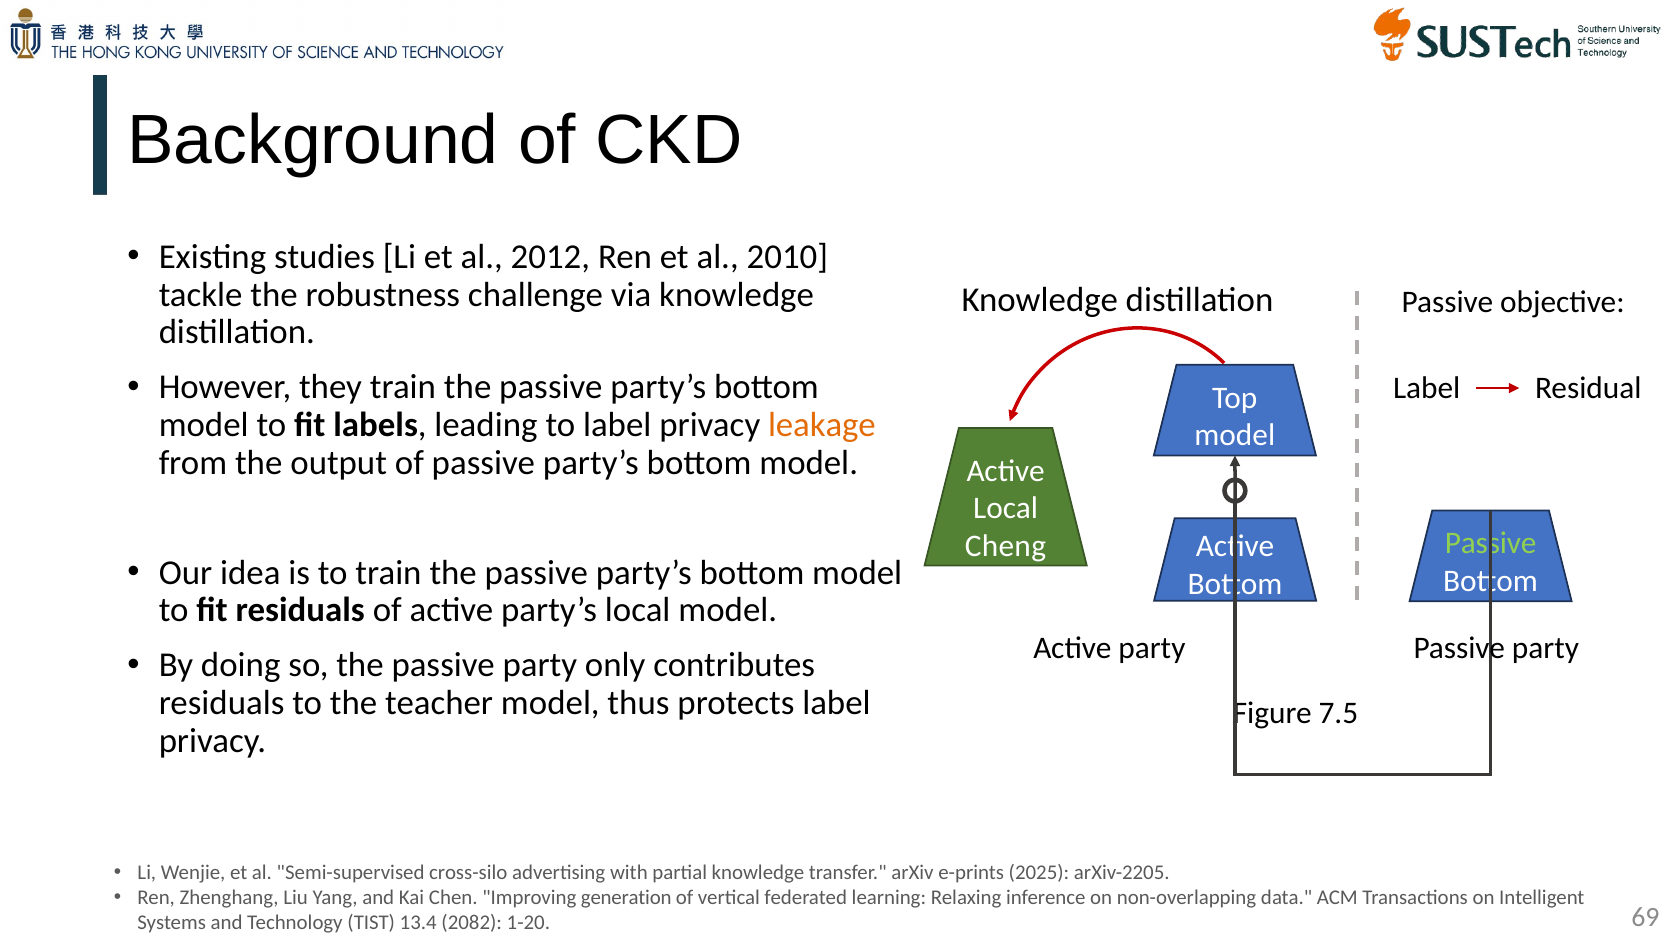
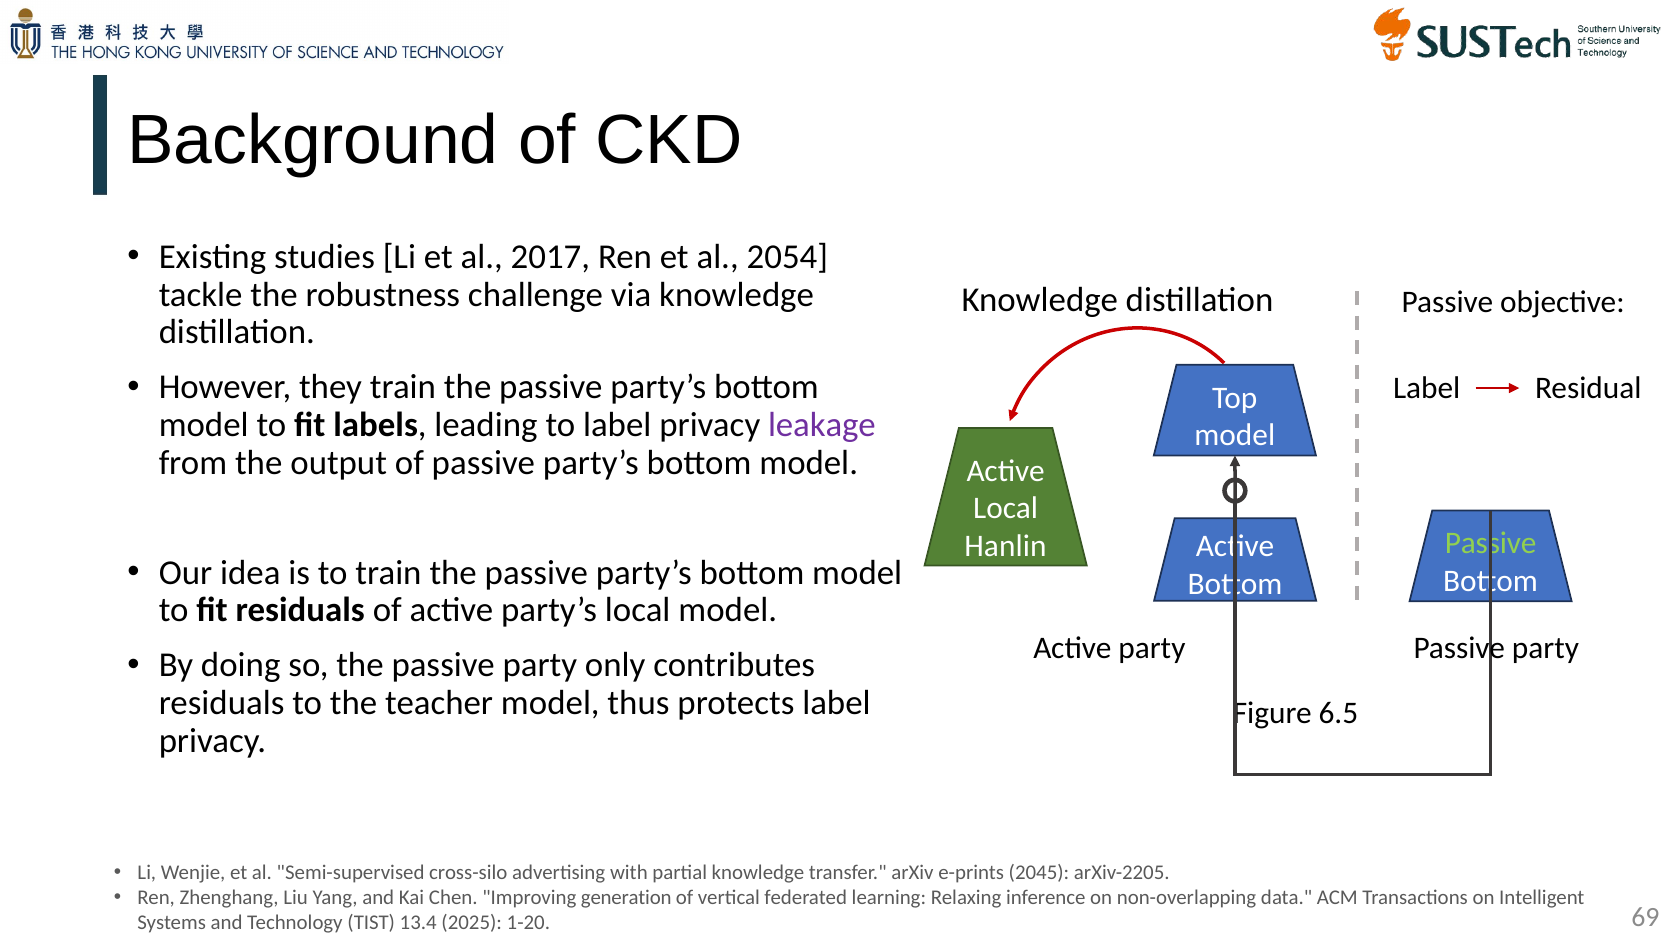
2012: 2012 -> 2017
2010: 2010 -> 2054
leakage colour: orange -> purple
Cheng: Cheng -> Hanlin
7.5: 7.5 -> 6.5
2025: 2025 -> 2045
2082: 2082 -> 2025
